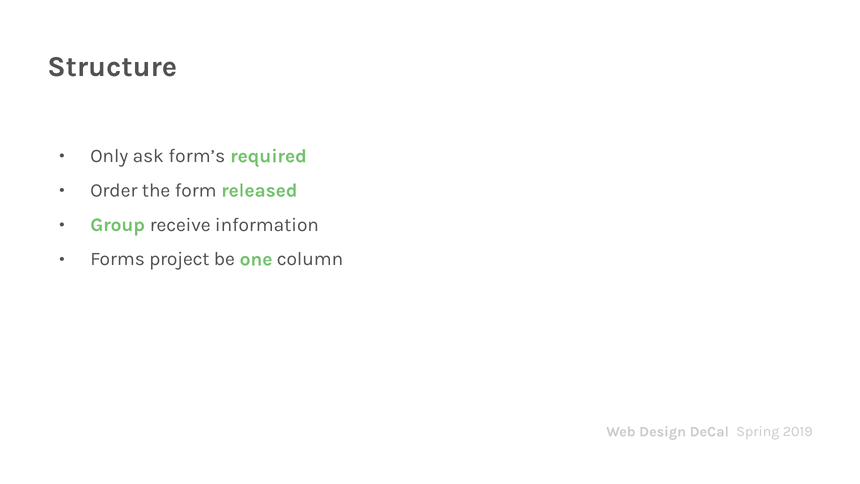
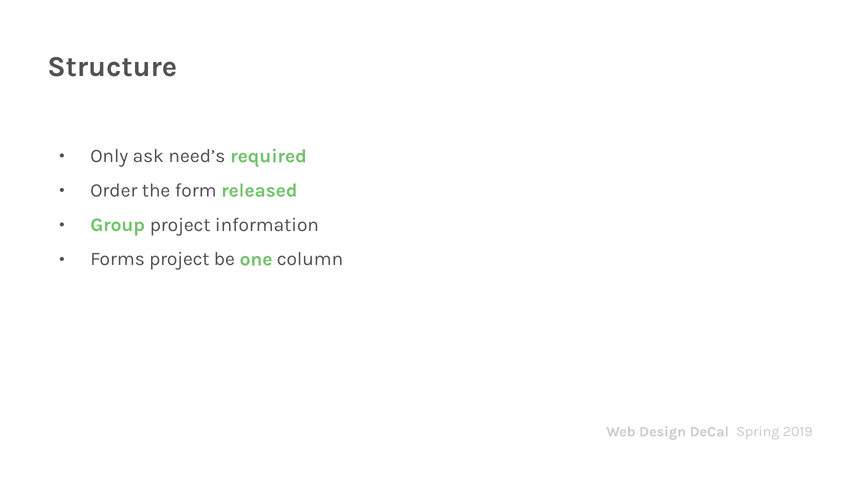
form’s: form’s -> need’s
Group receive: receive -> project
